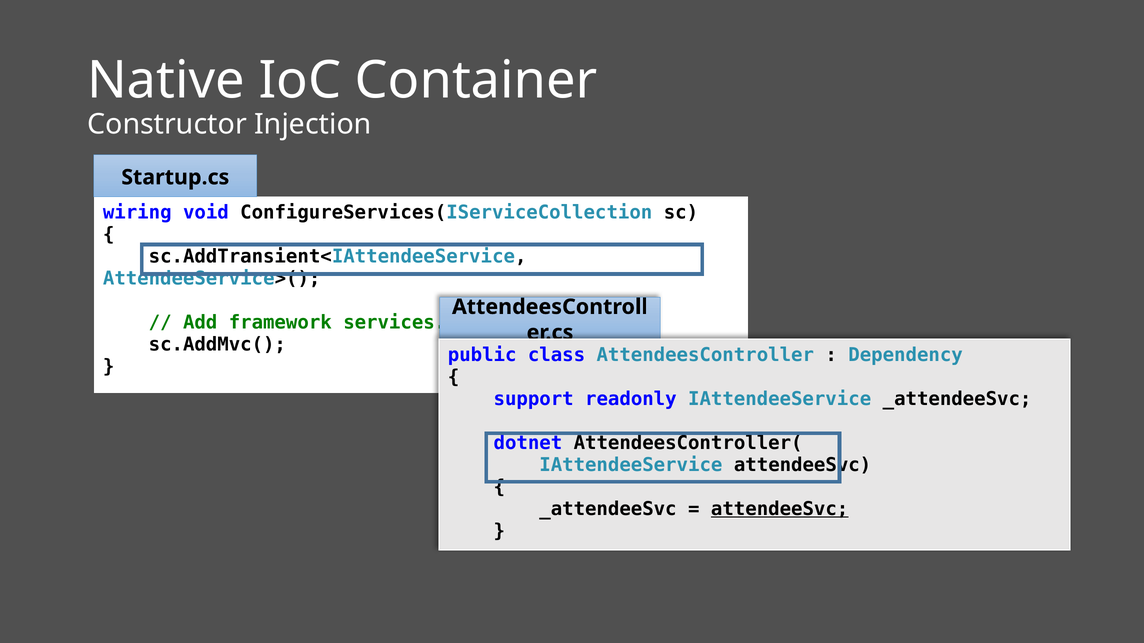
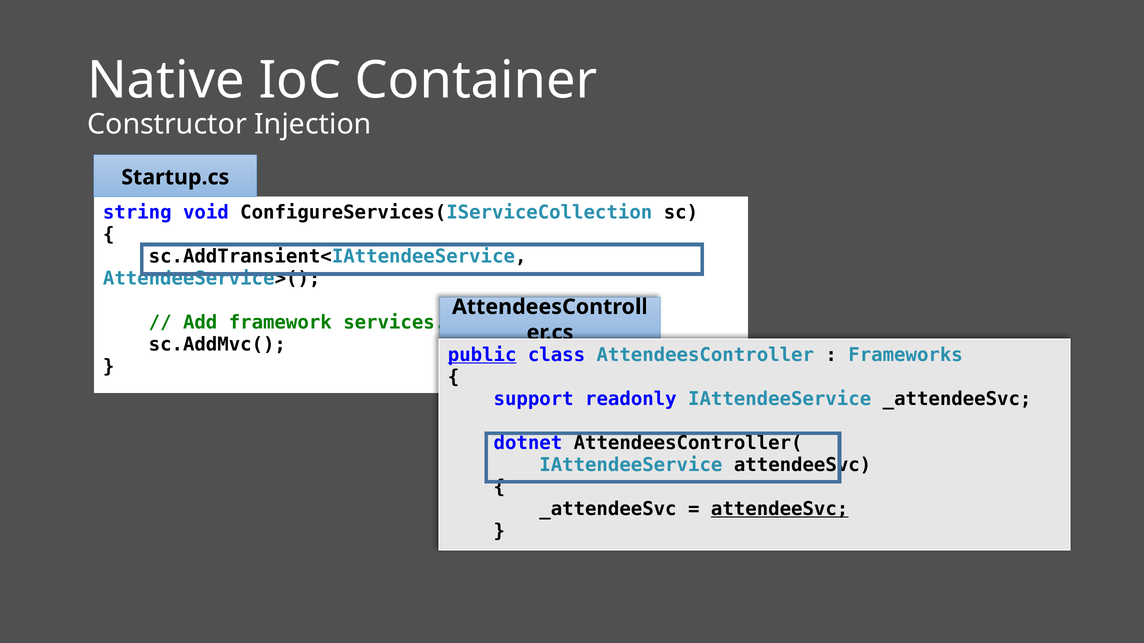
wiring: wiring -> string
public underline: none -> present
Dependency: Dependency -> Frameworks
